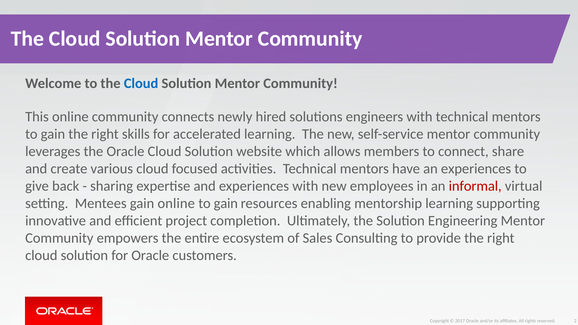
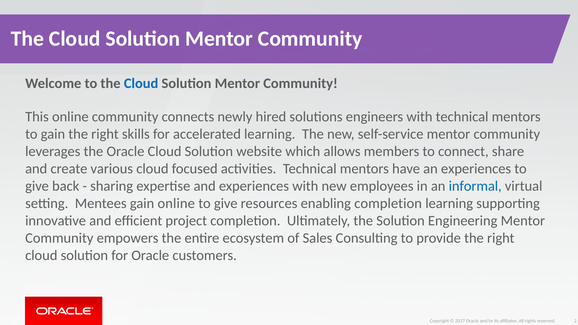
informal colour: red -> blue
gain at (226, 203): gain -> give
enabling mentorship: mentorship -> completion
